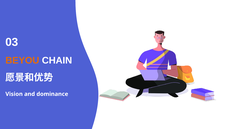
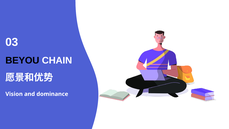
BEYOU colour: orange -> black
